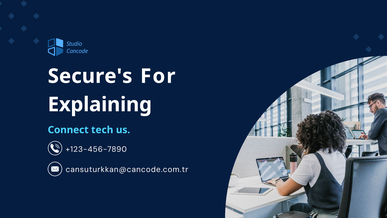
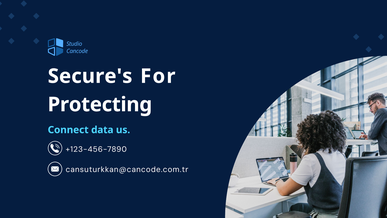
Explaining: Explaining -> Protecting
tech: tech -> data
